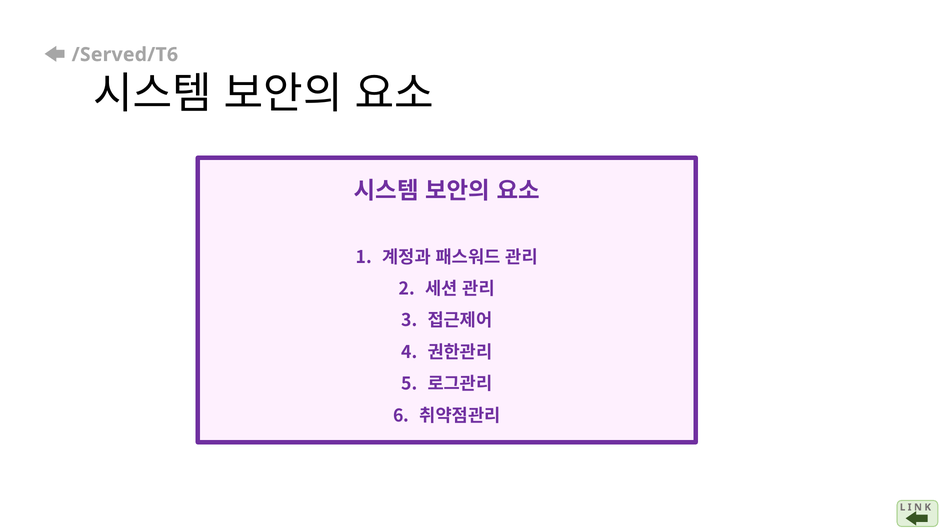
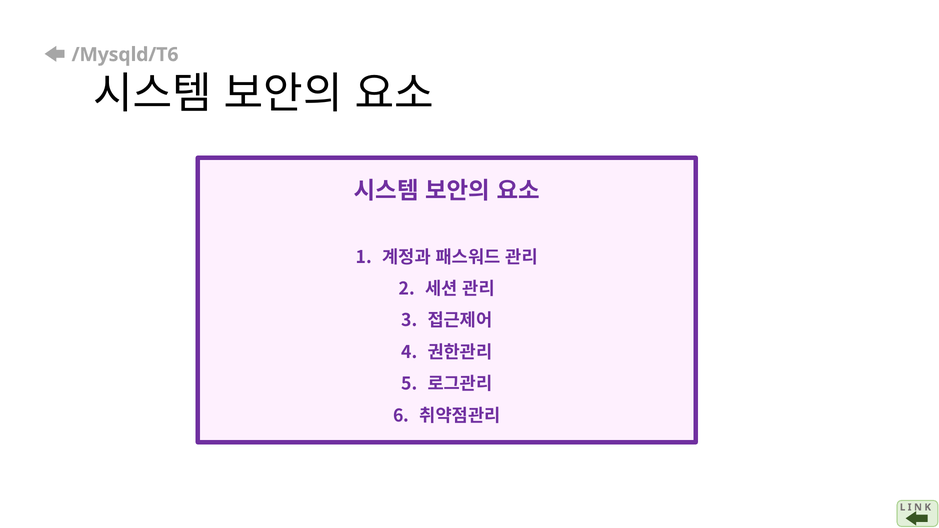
/Served/T6: /Served/T6 -> /Mysqld/T6
